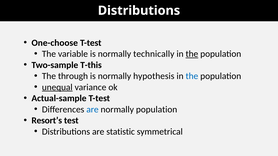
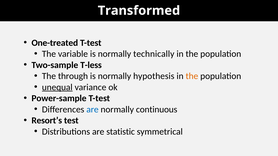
Distributions at (139, 11): Distributions -> Transformed
One-choose: One-choose -> One-treated
the at (192, 54) underline: present -> none
T-this: T-this -> T-less
the at (192, 76) colour: blue -> orange
Actual-sample: Actual-sample -> Power-sample
normally population: population -> continuous
